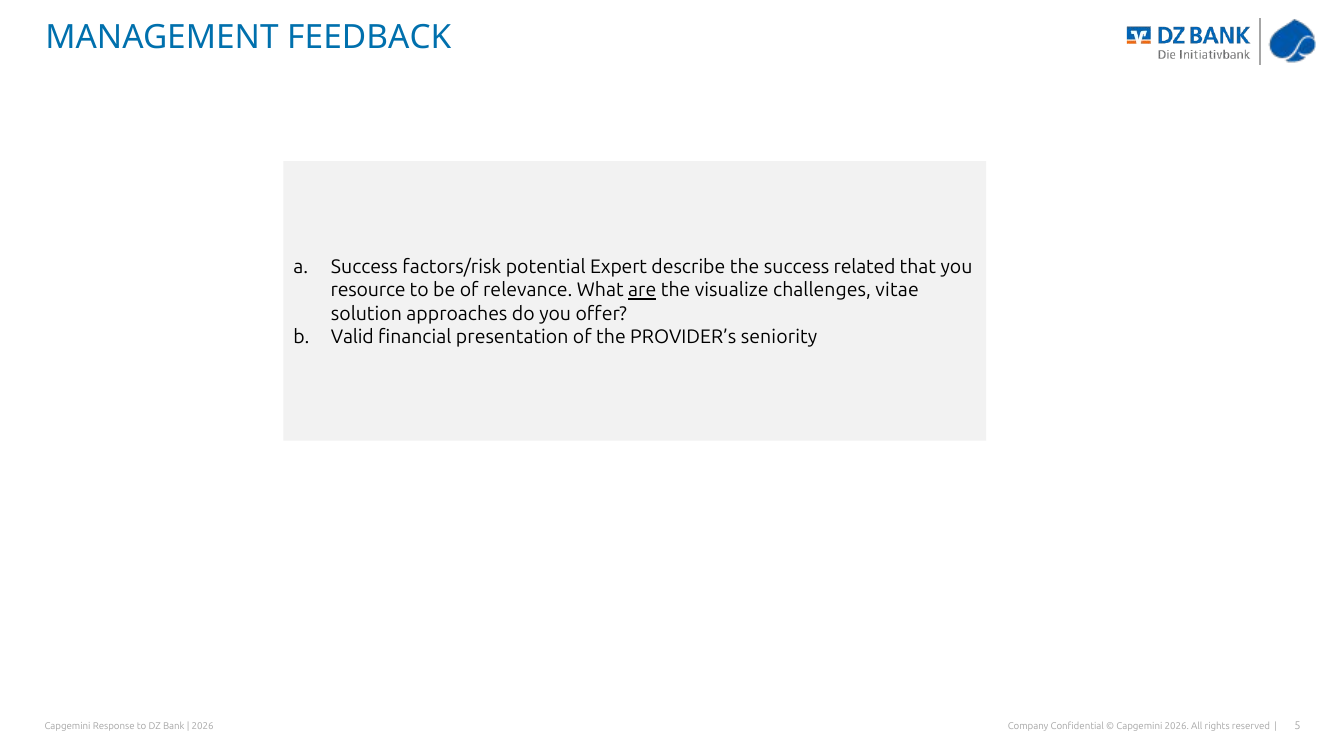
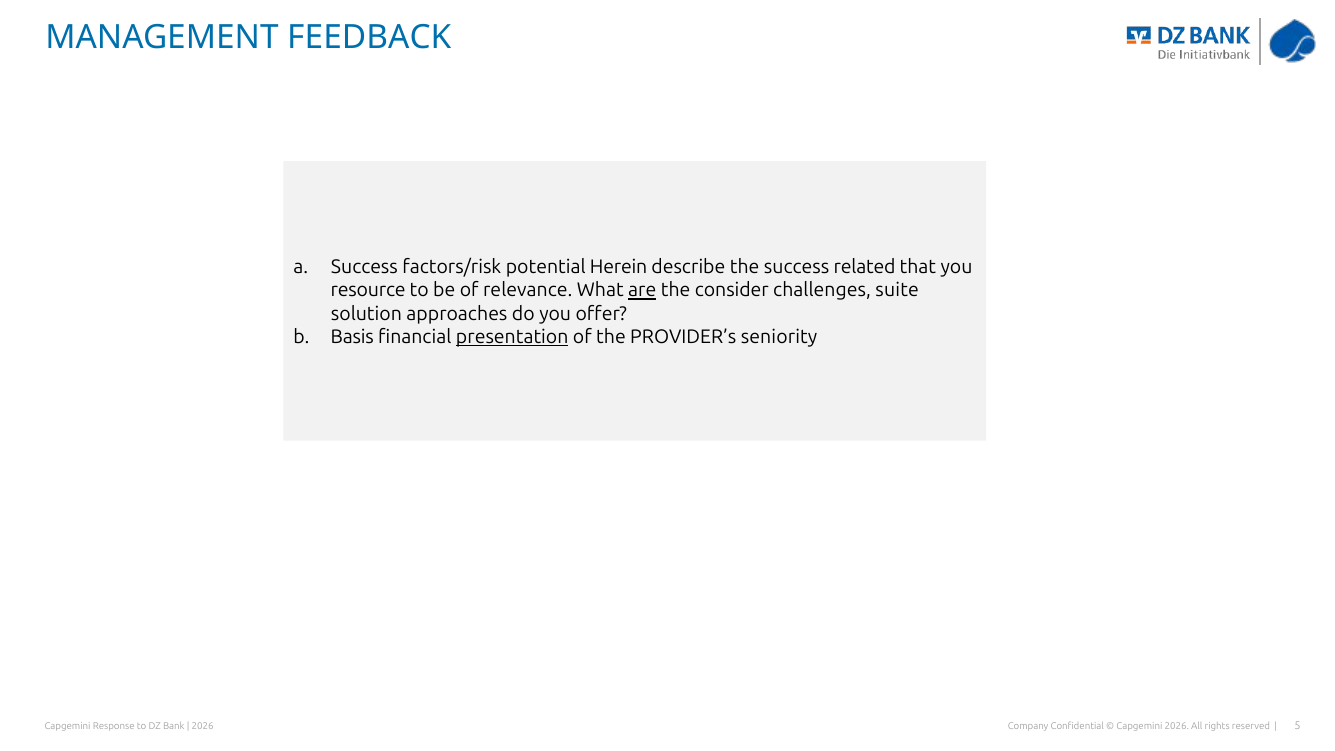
Expert: Expert -> Herein
visualize: visualize -> consider
vitae: vitae -> suite
Valid: Valid -> Basis
presentation underline: none -> present
